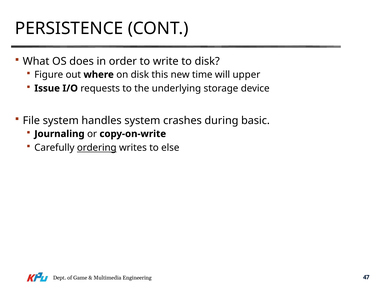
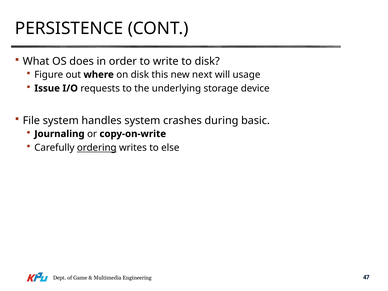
time: time -> next
upper: upper -> usage
